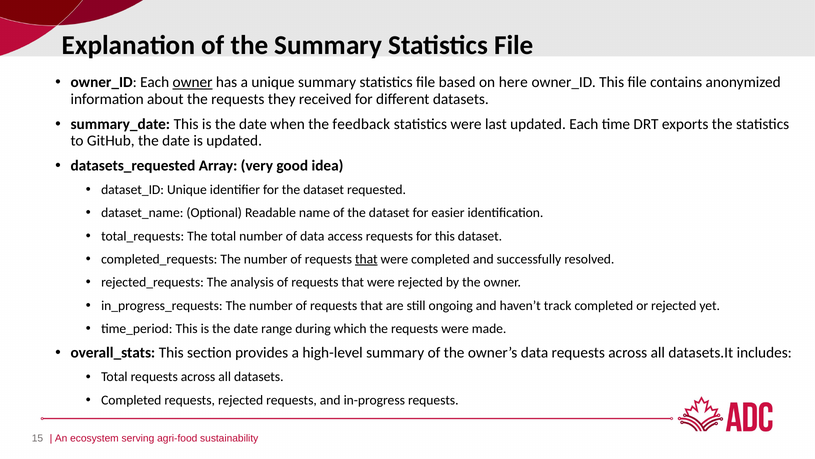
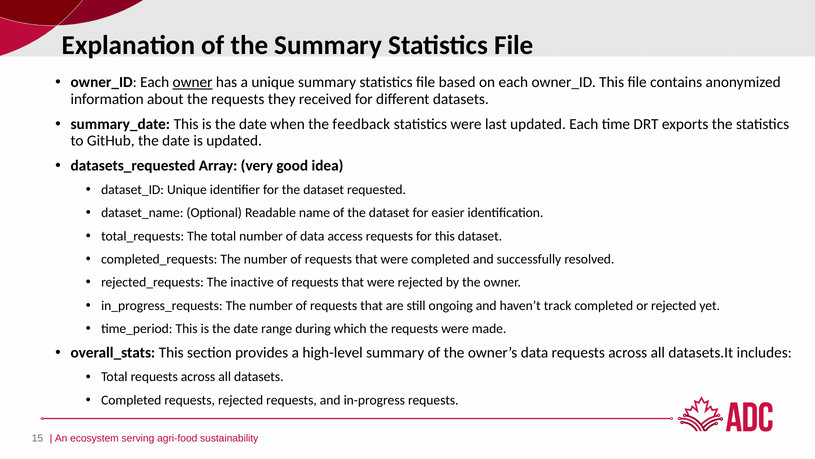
on here: here -> each
that at (366, 259) underline: present -> none
analysis: analysis -> inactive
